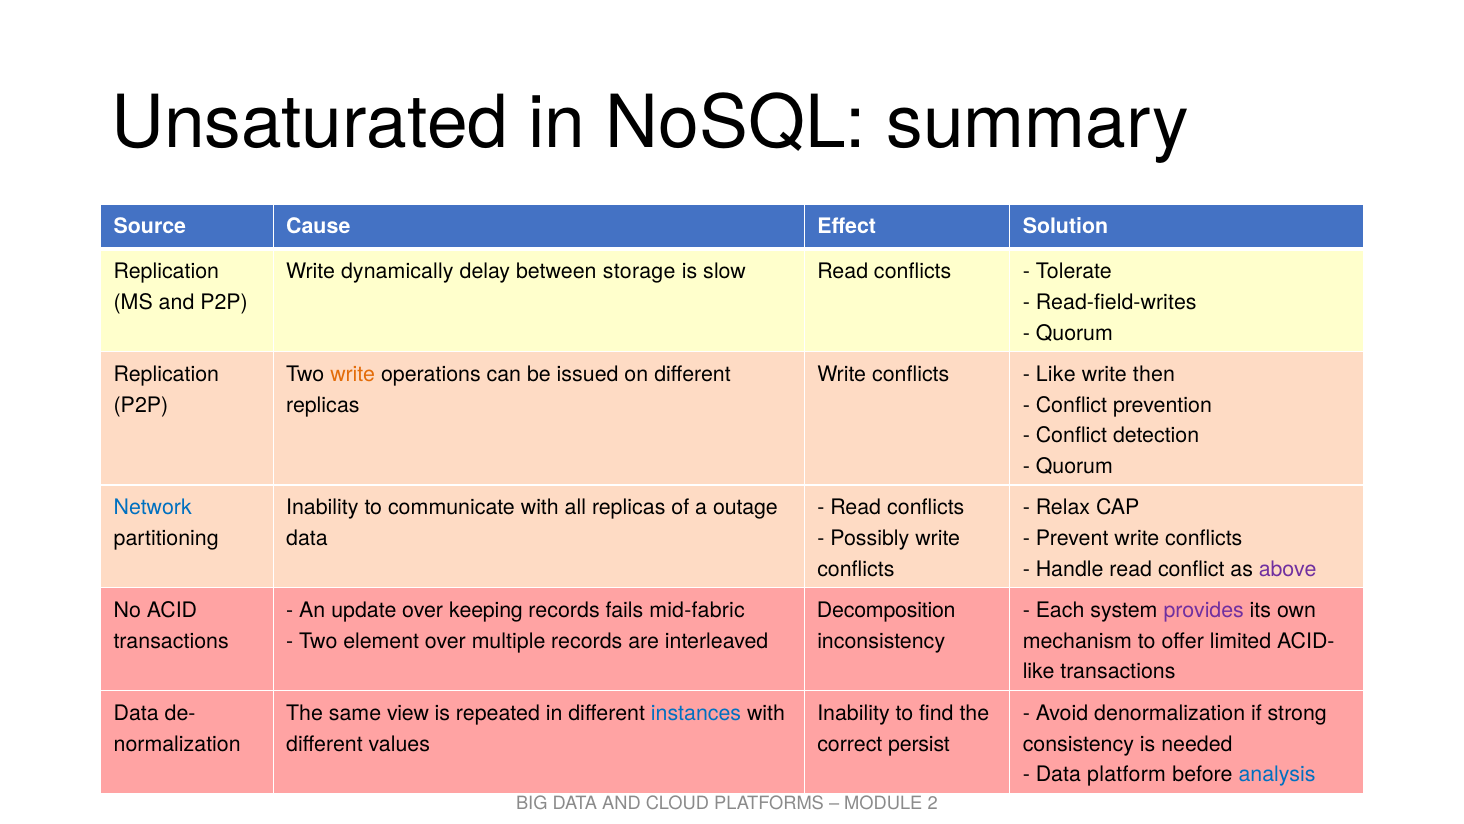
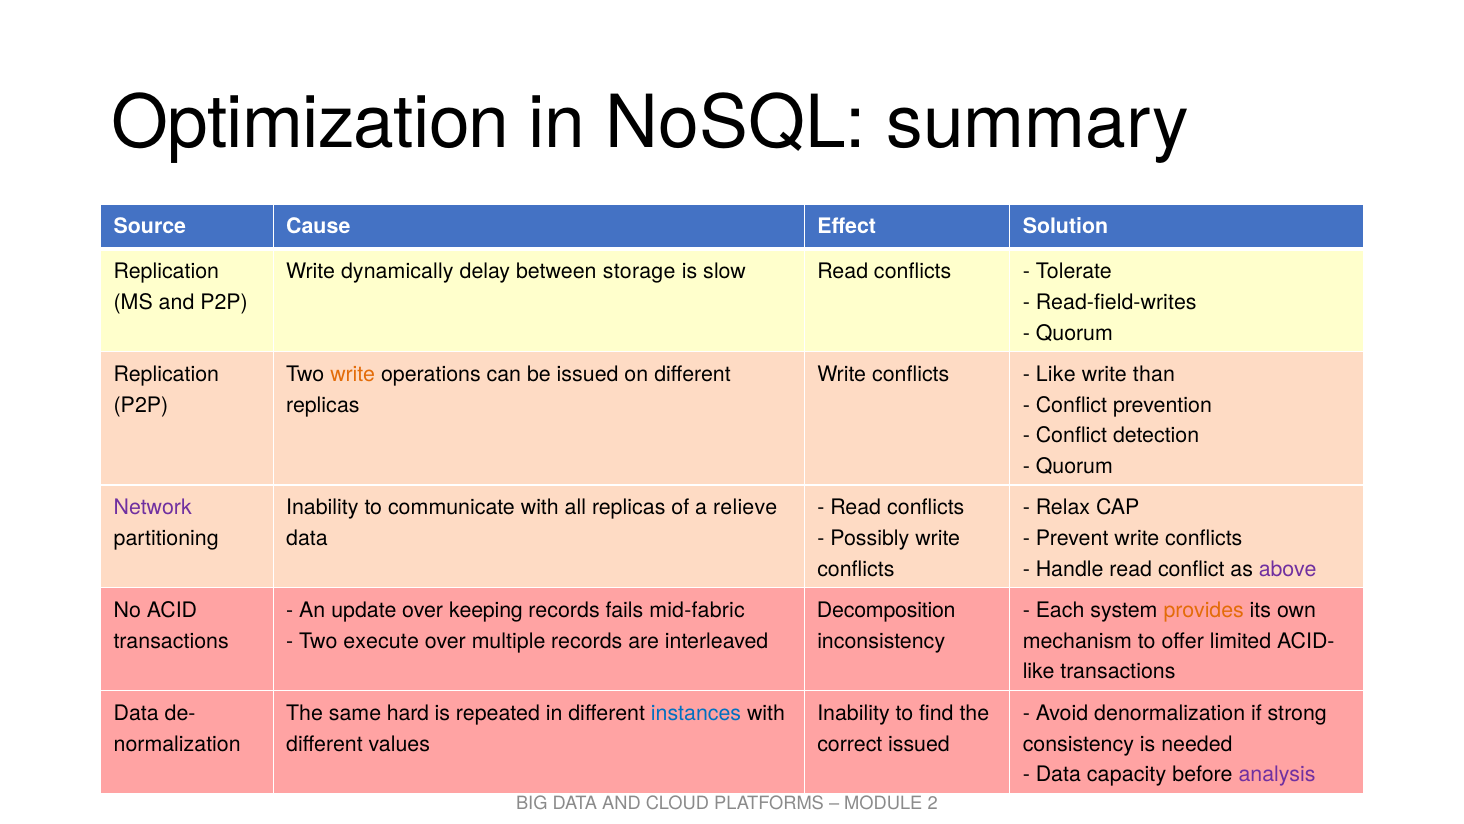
Unsaturated: Unsaturated -> Optimization
then: then -> than
Network colour: blue -> purple
outage: outage -> relieve
provides colour: purple -> orange
element: element -> execute
view: view -> hard
correct persist: persist -> issued
platform: platform -> capacity
analysis colour: blue -> purple
